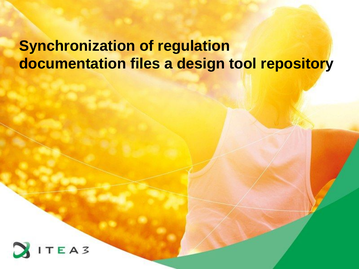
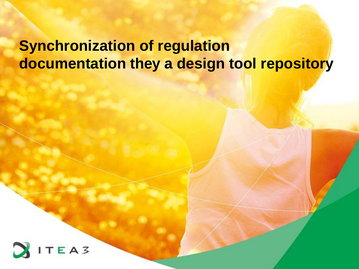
files: files -> they
